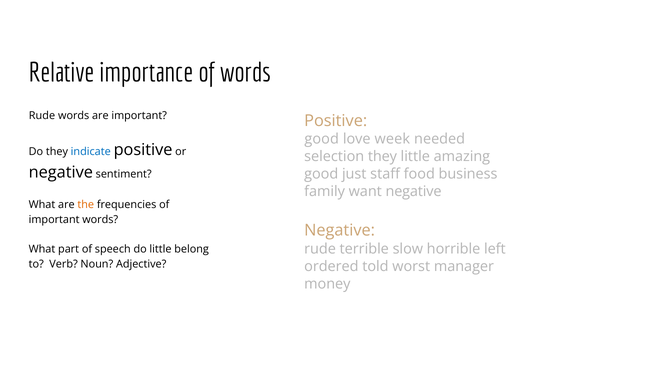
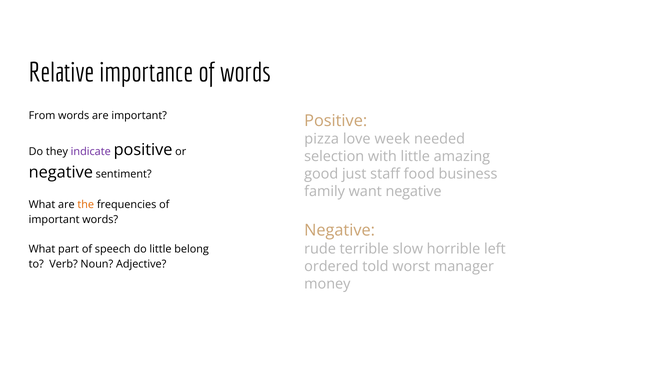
Rude at (42, 116): Rude -> From
good at (322, 139): good -> pizza
indicate colour: blue -> purple
selection they: they -> with
